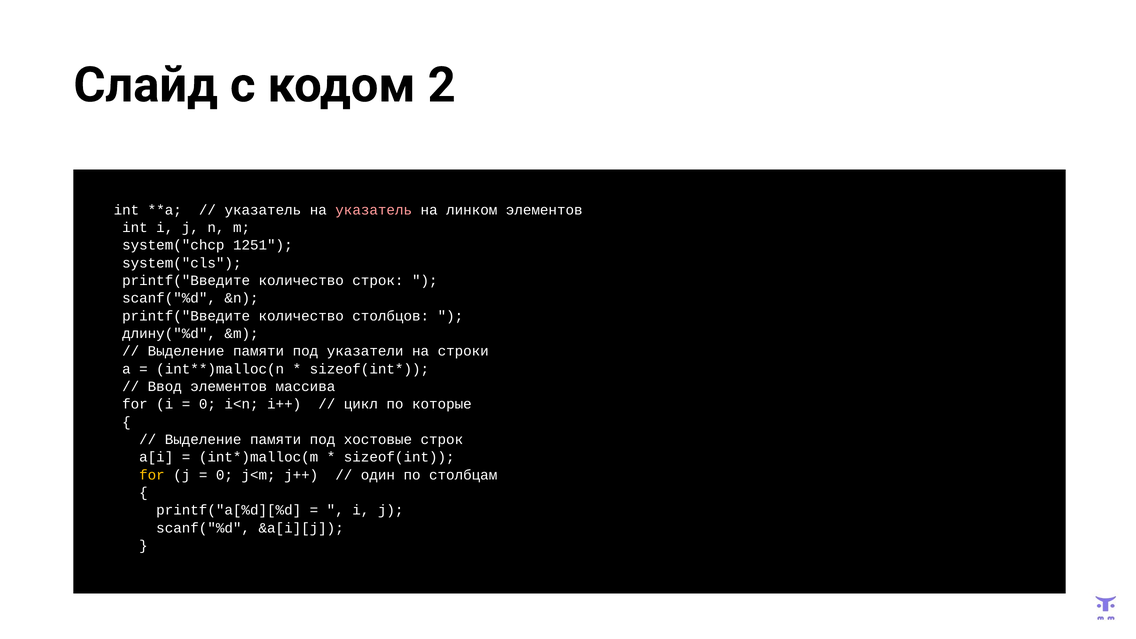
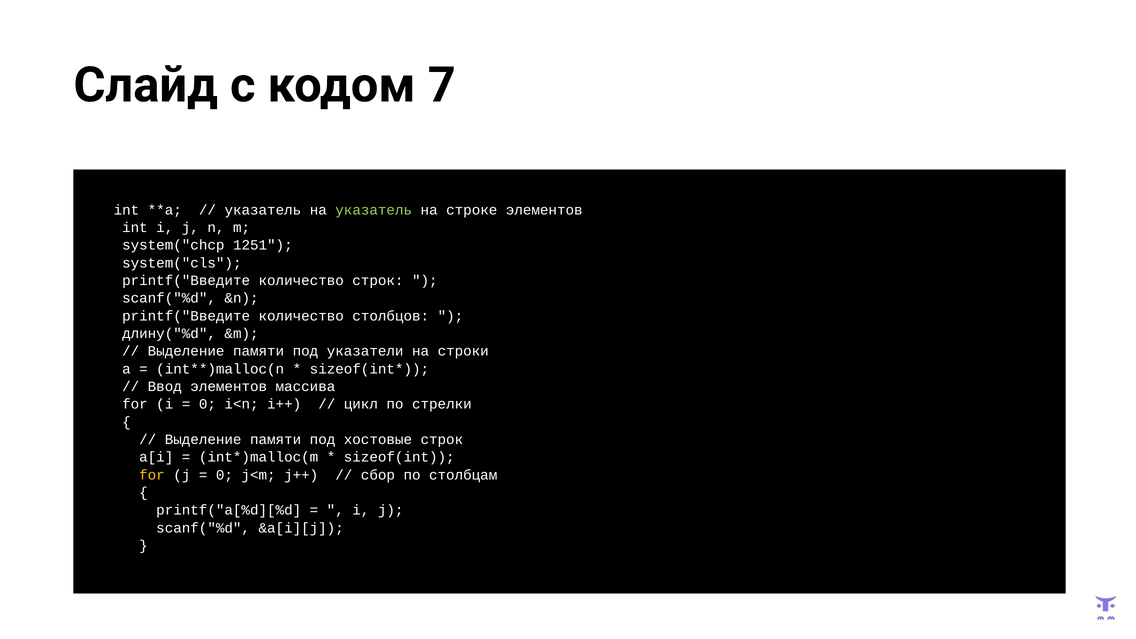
2: 2 -> 7
указатель at (374, 210) colour: pink -> light green
линком: линком -> строке
которые: которые -> стрелки
один: один -> сбор
